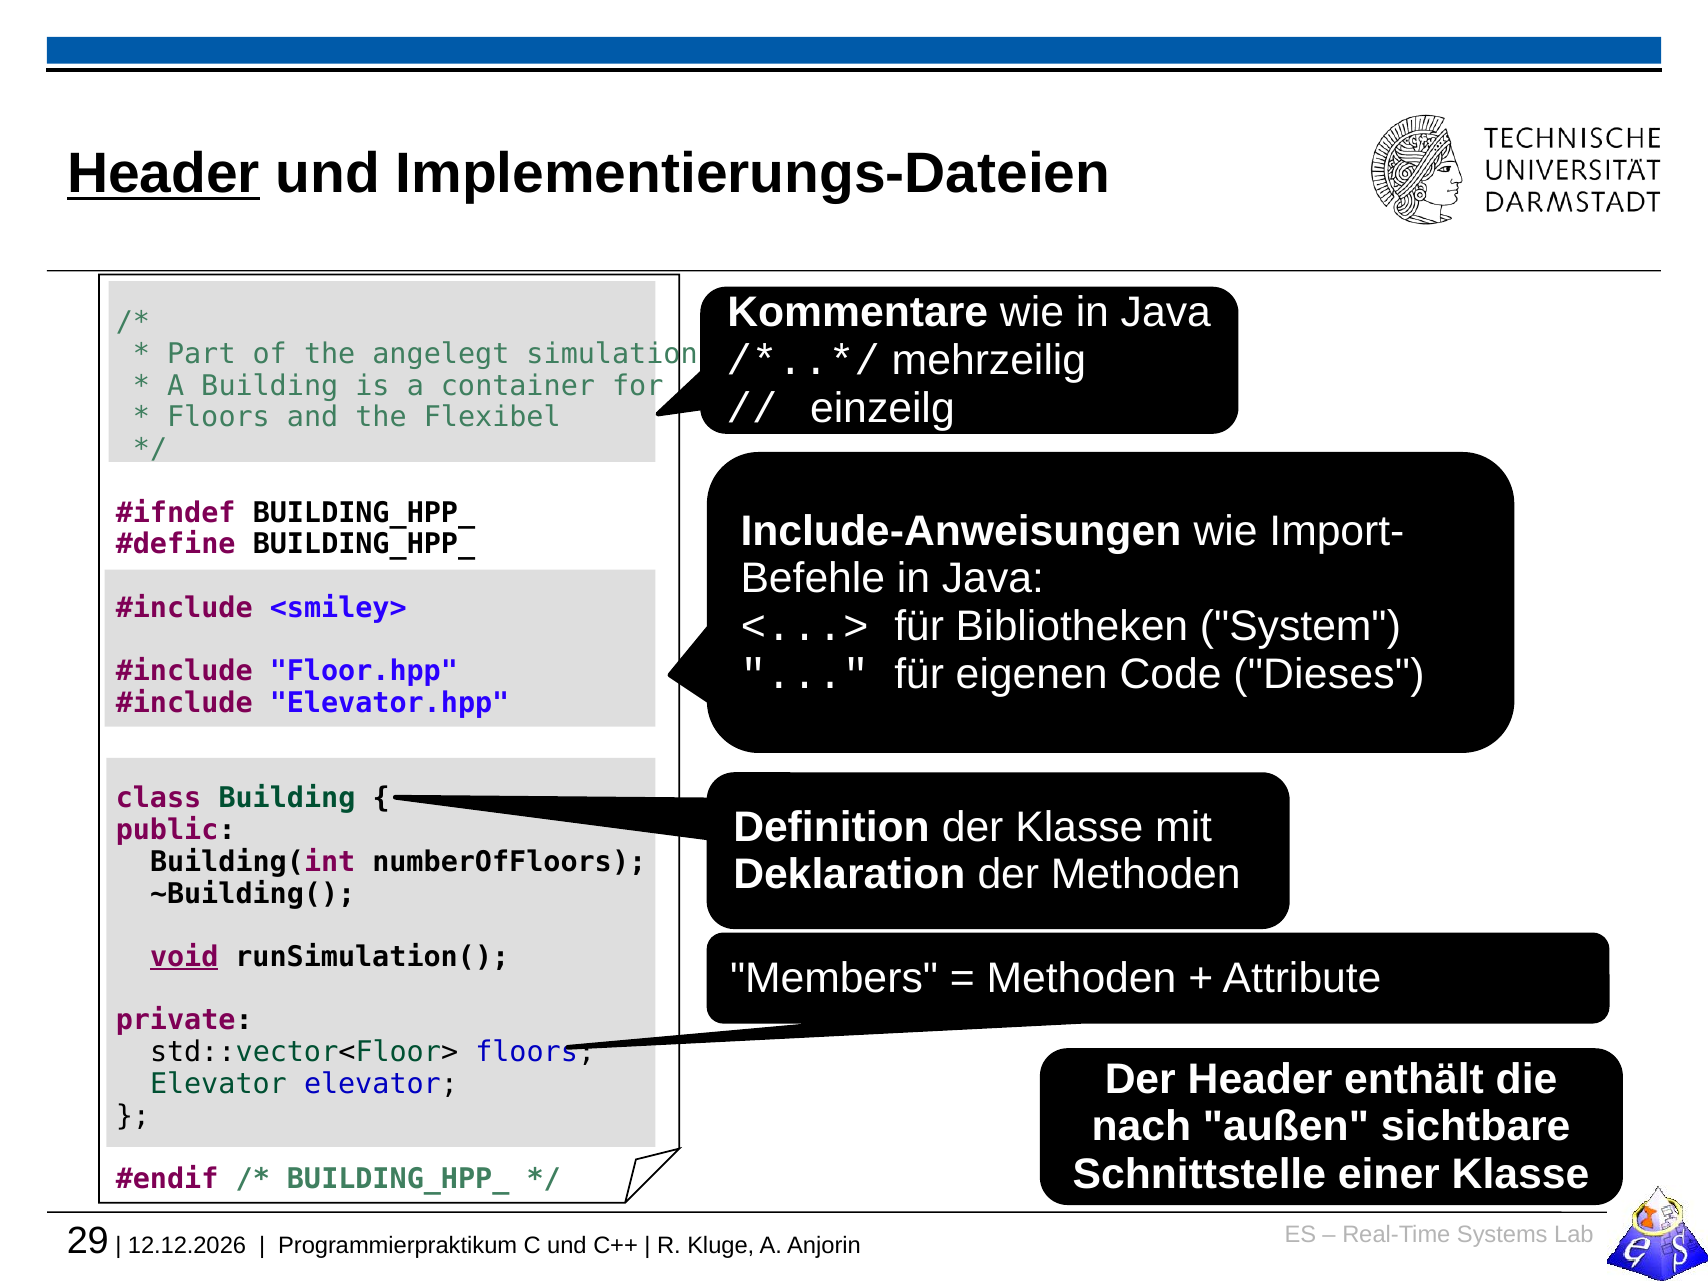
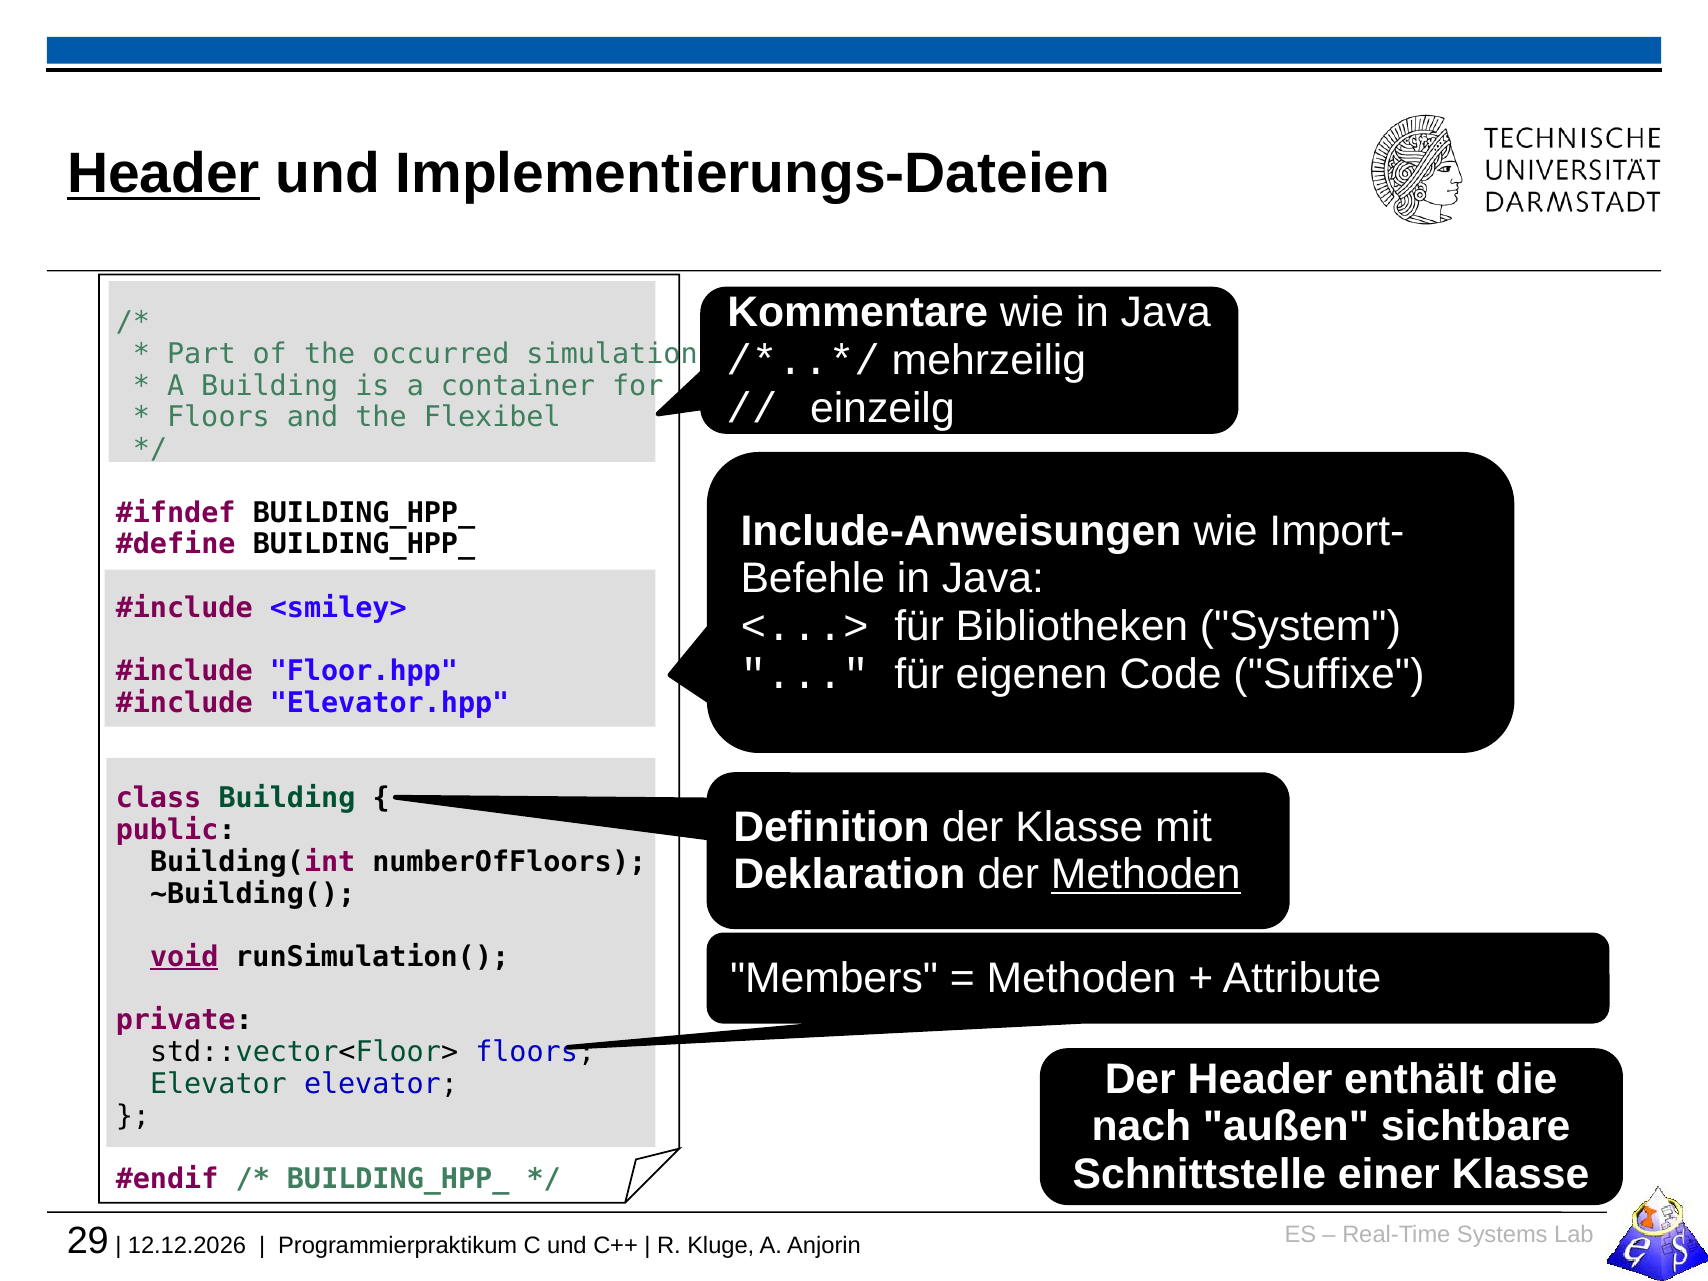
angelegt: angelegt -> occurred
Dieses: Dieses -> Suffixe
Methoden at (1146, 875) underline: none -> present
